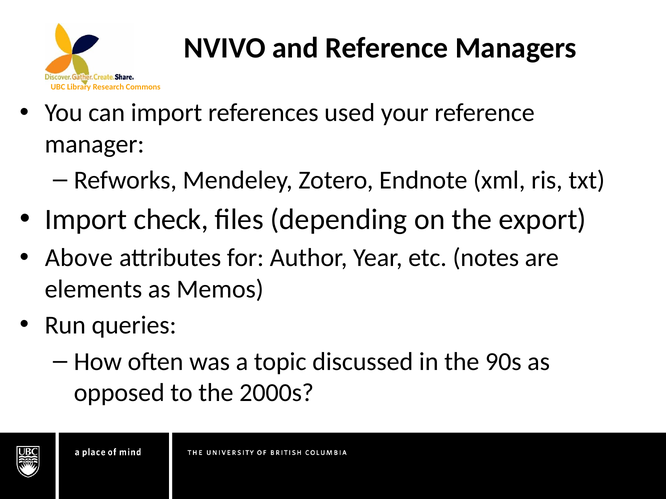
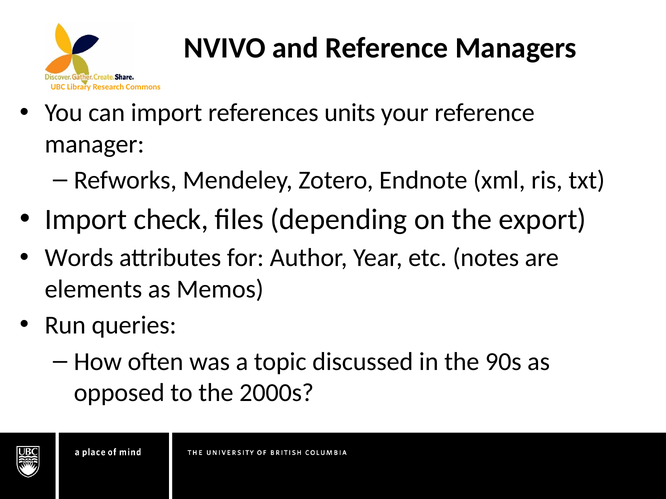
used: used -> units
Above: Above -> Words
